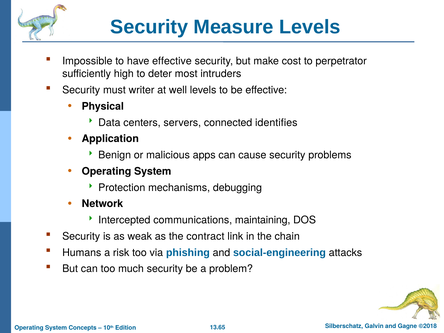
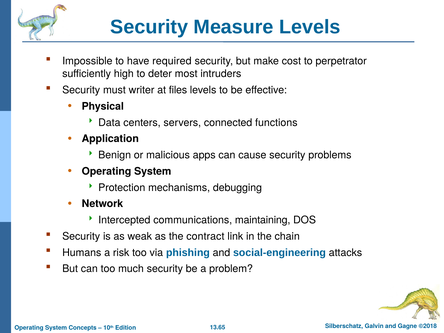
have effective: effective -> required
well: well -> files
identifies: identifies -> functions
